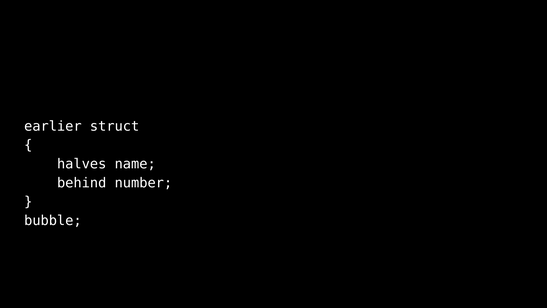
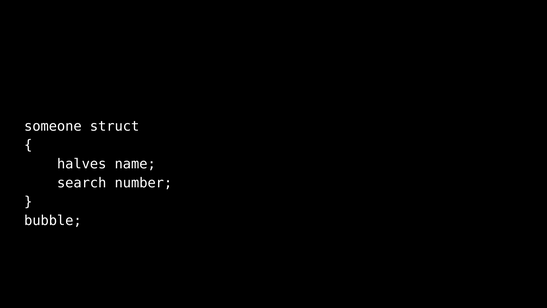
earlier: earlier -> someone
behind: behind -> search
